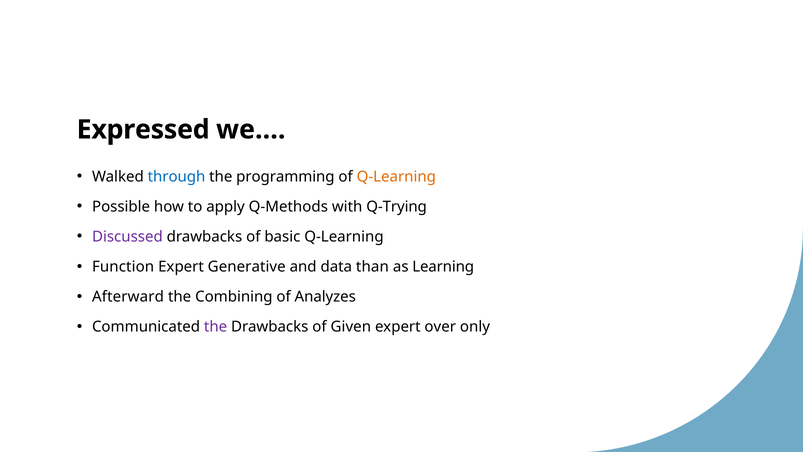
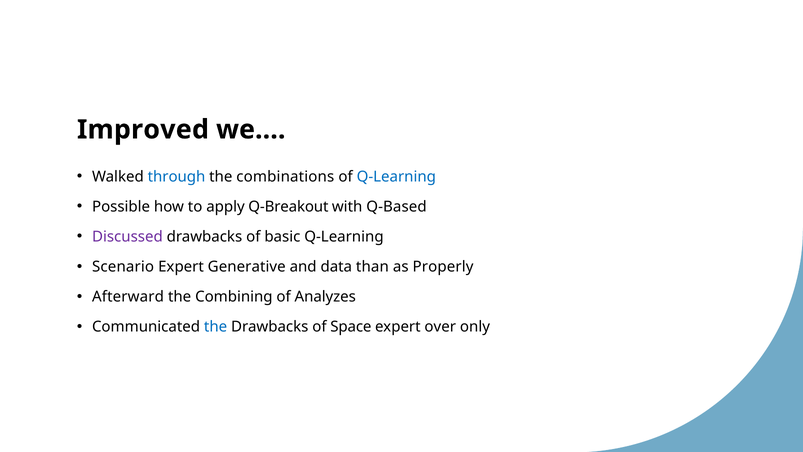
Expressed: Expressed -> Improved
programming: programming -> combinations
Q-Learning at (396, 177) colour: orange -> blue
Q-Methods: Q-Methods -> Q-Breakout
Q-Trying: Q-Trying -> Q-Based
Function: Function -> Scenario
Learning: Learning -> Properly
the at (216, 327) colour: purple -> blue
Given: Given -> Space
